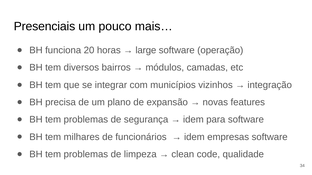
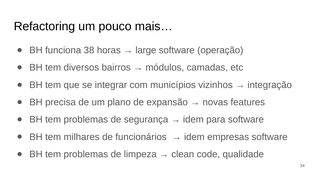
Presenciais: Presenciais -> Refactoring
20: 20 -> 38
